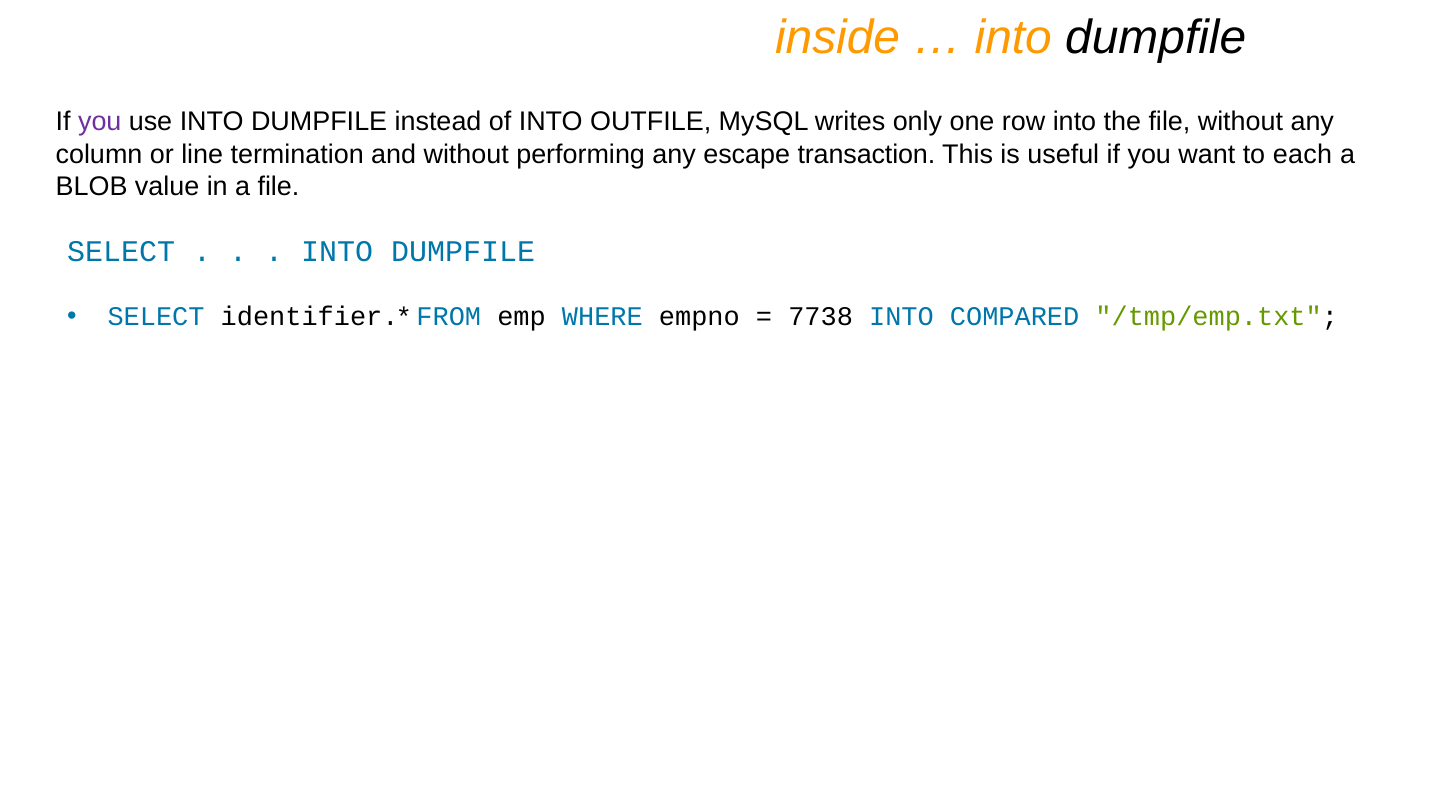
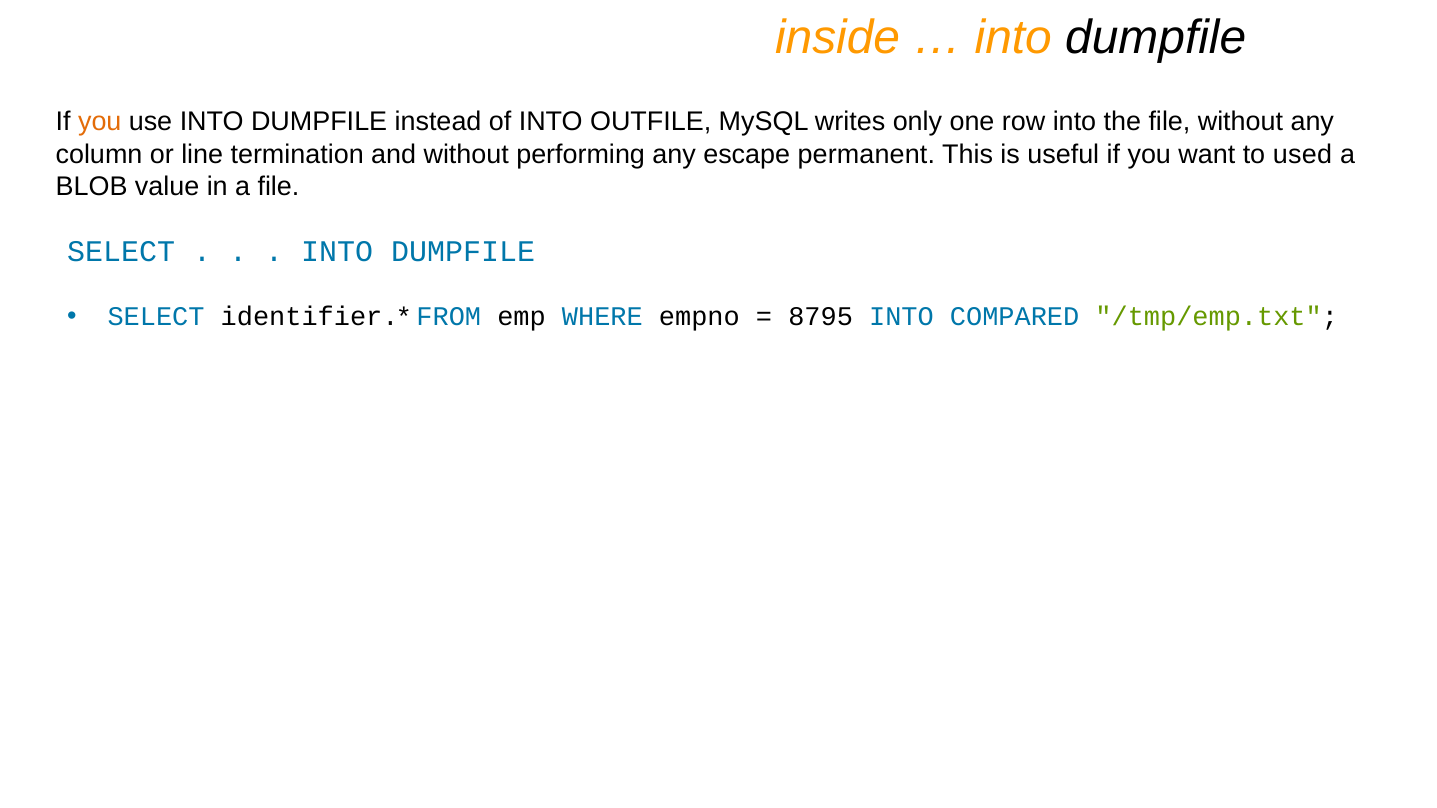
you at (100, 122) colour: purple -> orange
transaction: transaction -> permanent
each: each -> used
7738: 7738 -> 8795
